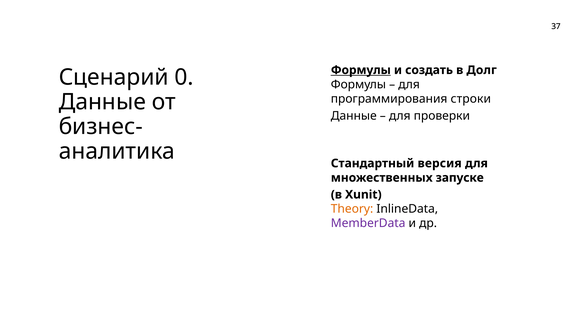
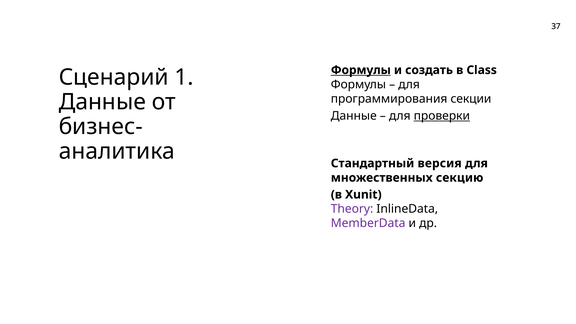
Долг: Долг -> Class
0: 0 -> 1
строки: строки -> секции
проверки underline: none -> present
запуске: запуске -> секцию
Theory colour: orange -> purple
